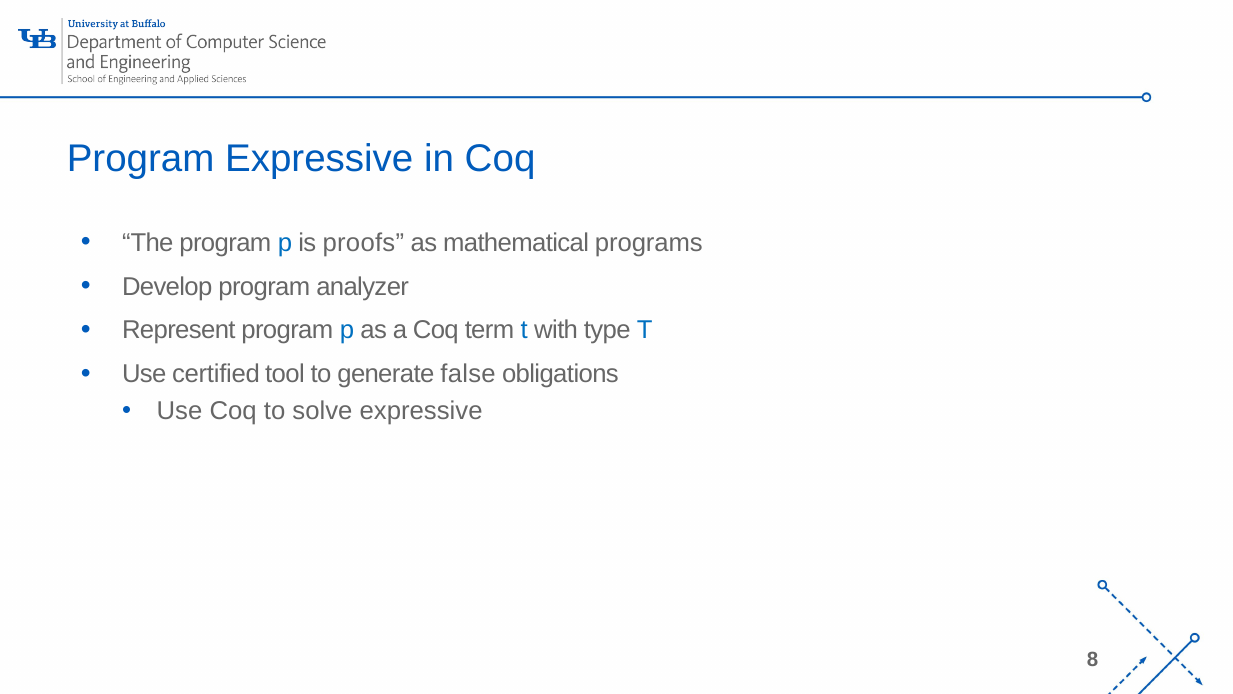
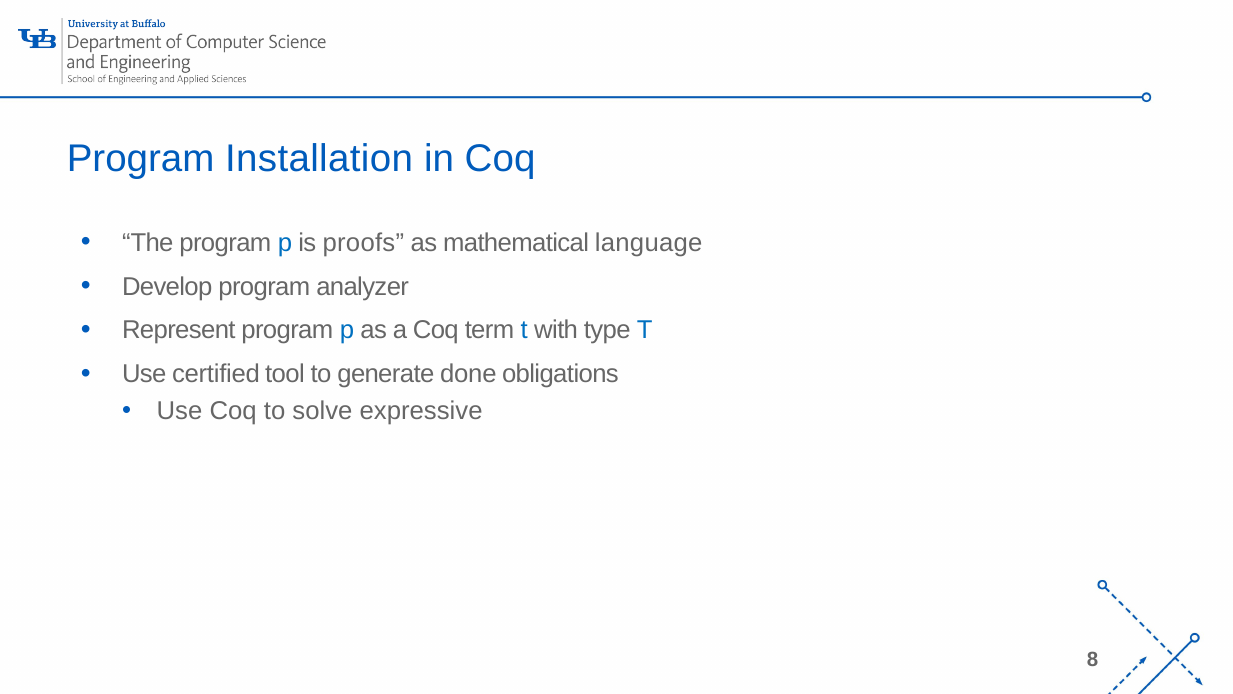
Program Expressive: Expressive -> Installation
programs: programs -> language
false: false -> done
